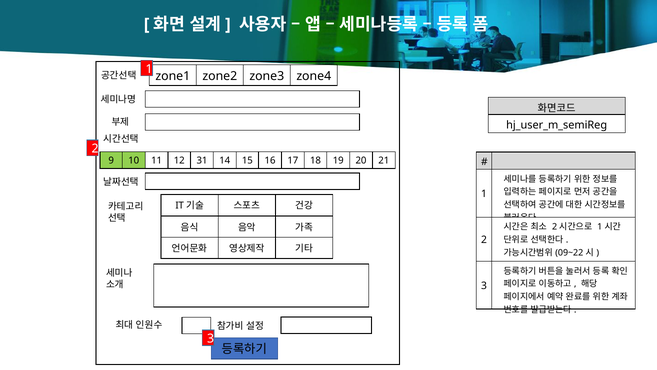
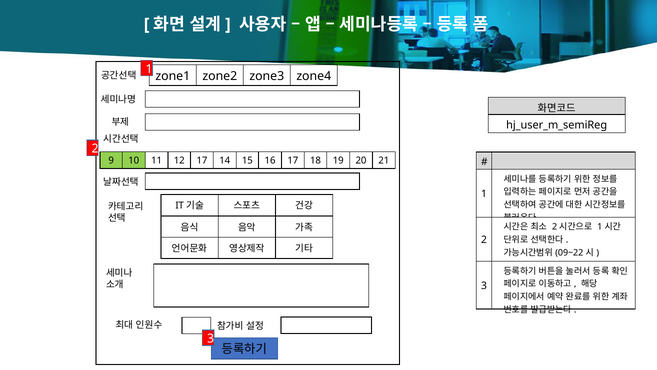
12 31: 31 -> 17
